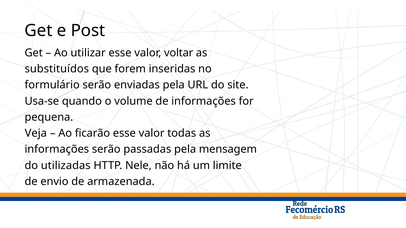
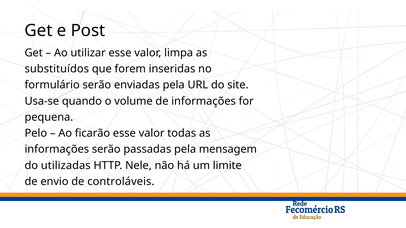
voltar: voltar -> limpa
Veja: Veja -> Pelo
armazenada: armazenada -> controláveis
